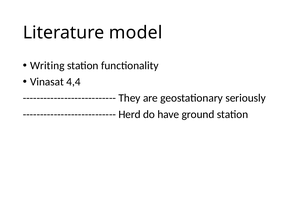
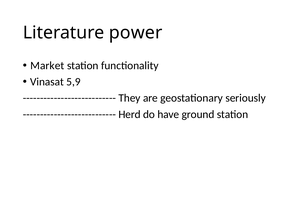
model: model -> power
Writing: Writing -> Market
4,4: 4,4 -> 5,9
